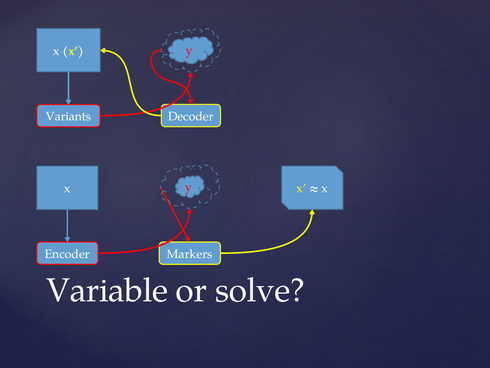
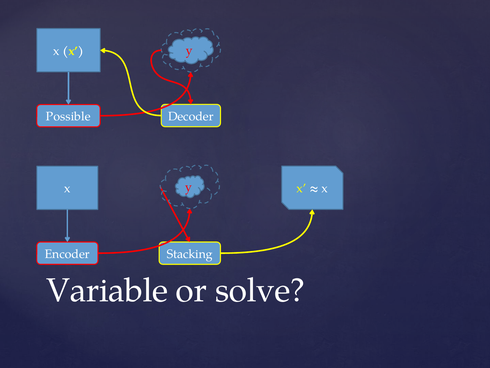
Variants: Variants -> Possible
Markers: Markers -> Stacking
